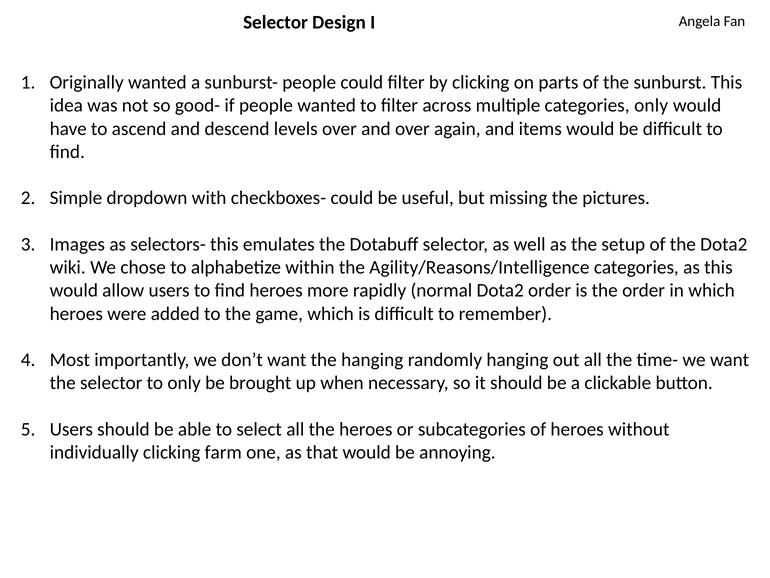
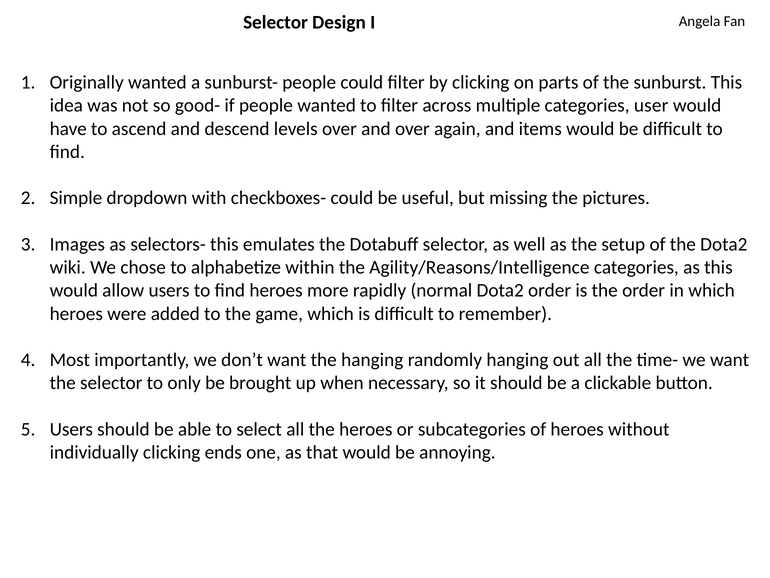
categories only: only -> user
farm: farm -> ends
